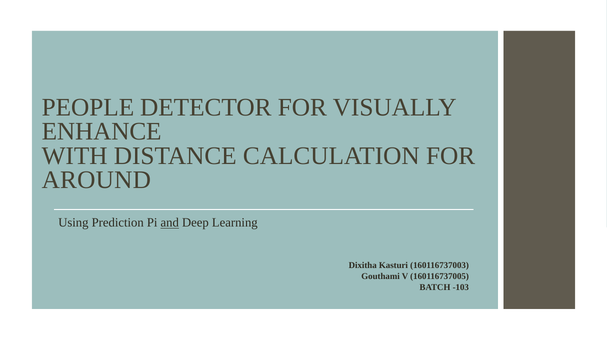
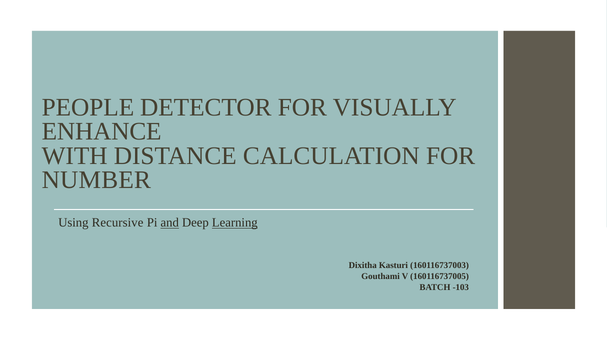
AROUND: AROUND -> NUMBER
Prediction: Prediction -> Recursive
Learning underline: none -> present
